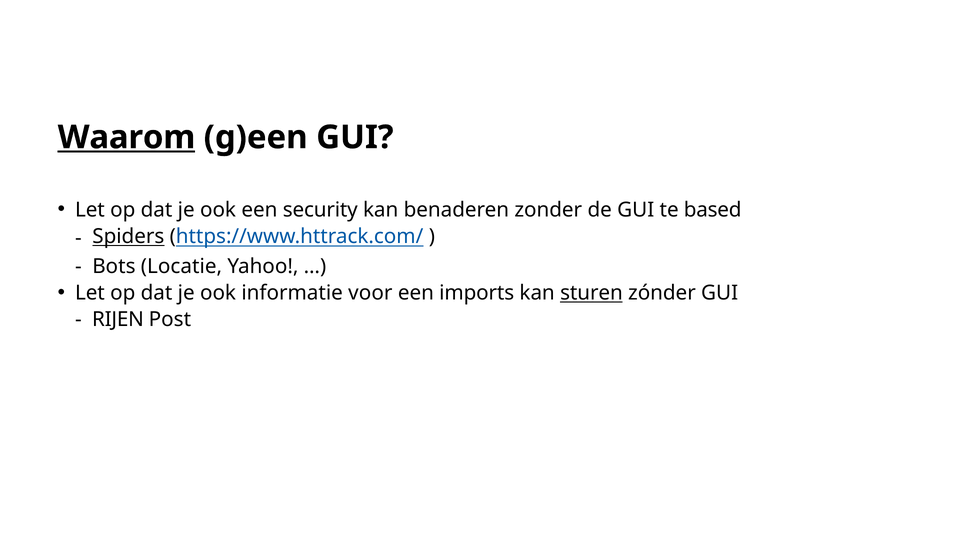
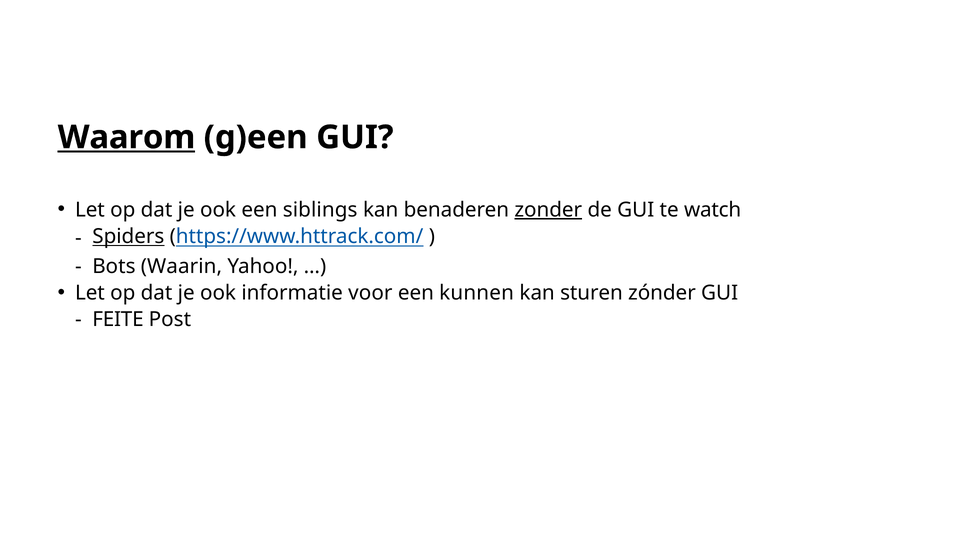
security: security -> siblings
zonder underline: none -> present
based: based -> watch
Locatie: Locatie -> Waarin
imports: imports -> kunnen
sturen underline: present -> none
RIJEN: RIJEN -> FEITE
